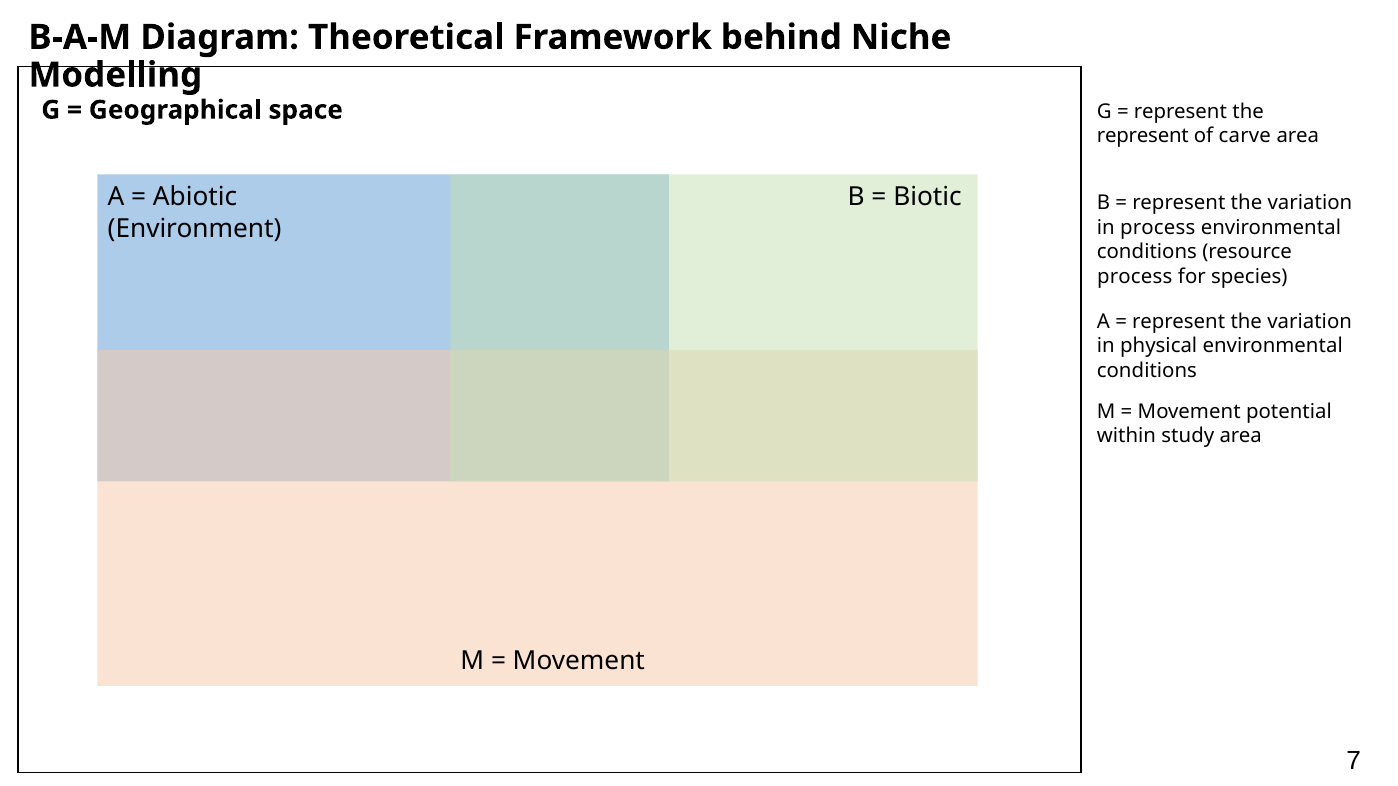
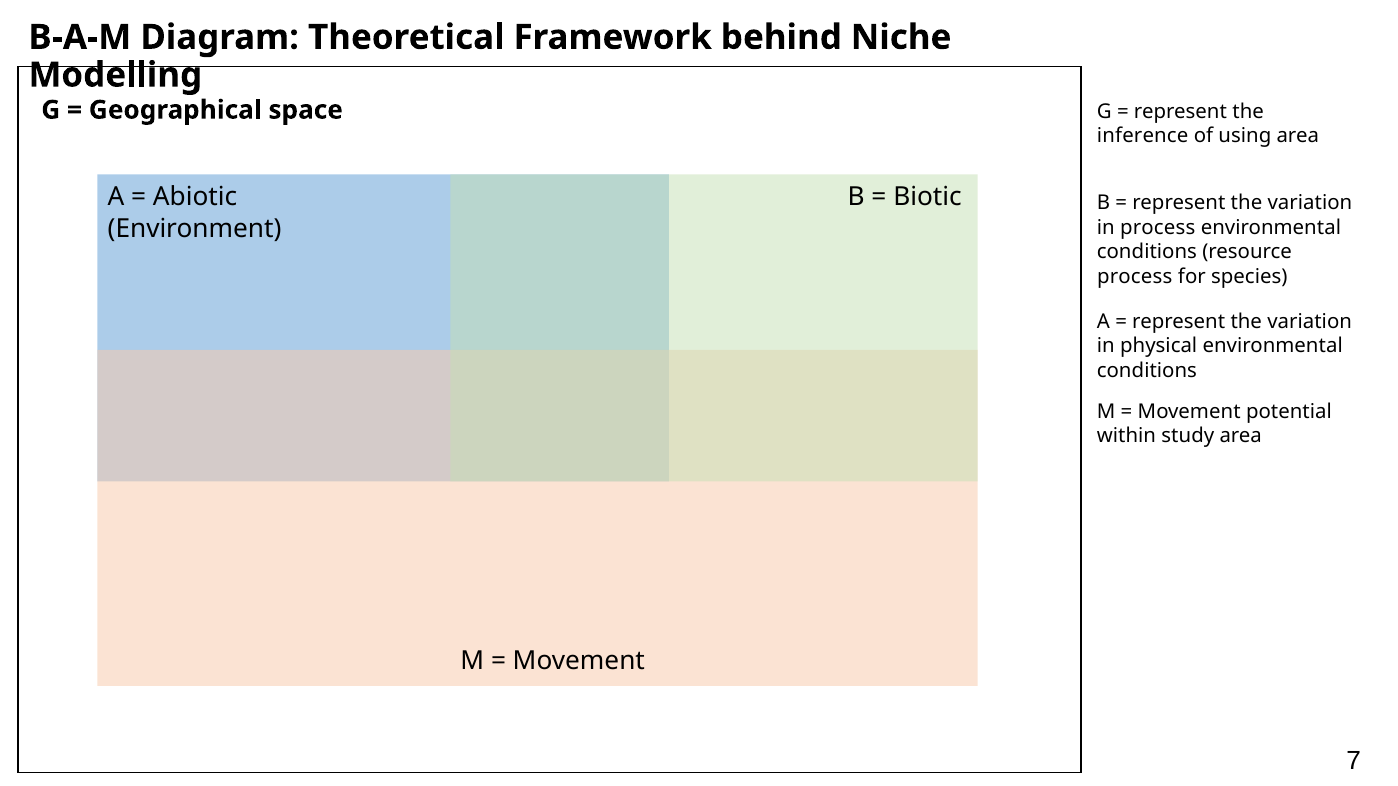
represent at (1143, 136): represent -> inference
carve: carve -> using
